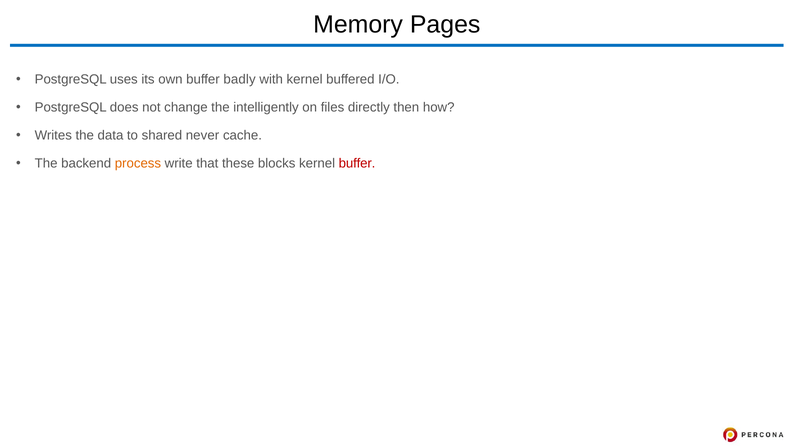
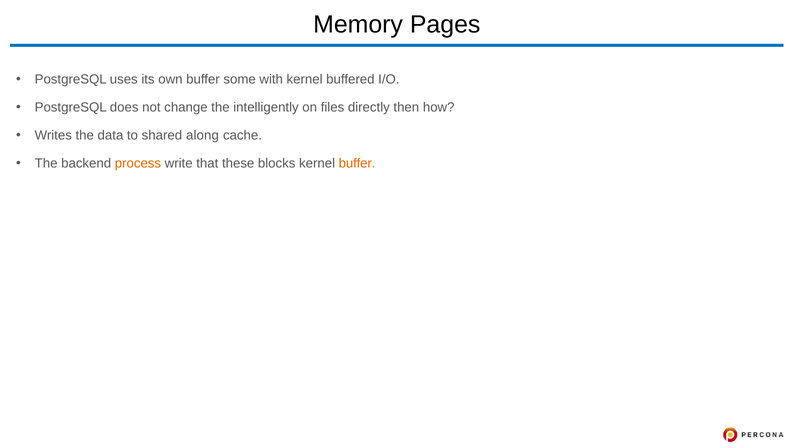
badly: badly -> some
never: never -> along
buffer at (357, 163) colour: red -> orange
